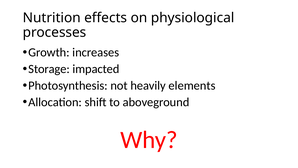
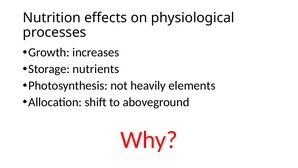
impacted: impacted -> nutrients
